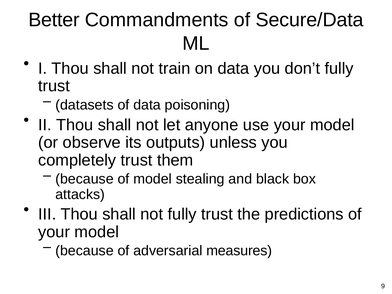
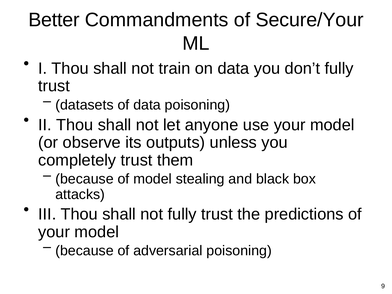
Secure/Data: Secure/Data -> Secure/Your
adversarial measures: measures -> poisoning
